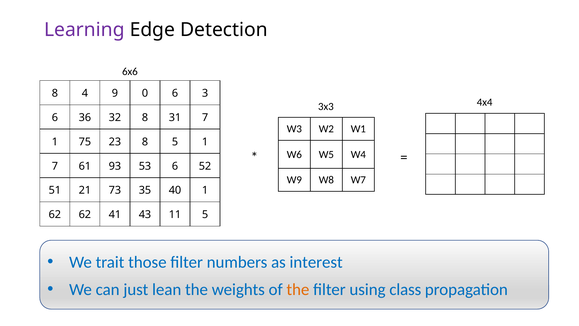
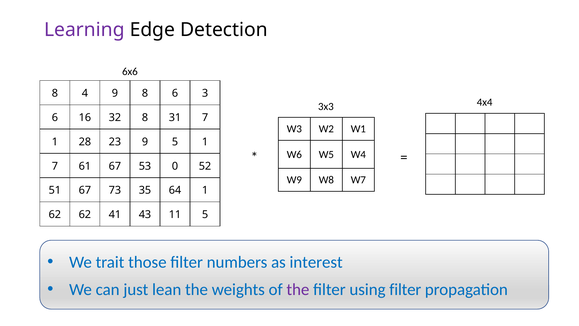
9 0: 0 -> 8
36: 36 -> 16
75: 75 -> 28
23 8: 8 -> 9
61 93: 93 -> 67
53 6: 6 -> 0
51 21: 21 -> 67
40: 40 -> 64
the at (298, 289) colour: orange -> purple
using class: class -> filter
